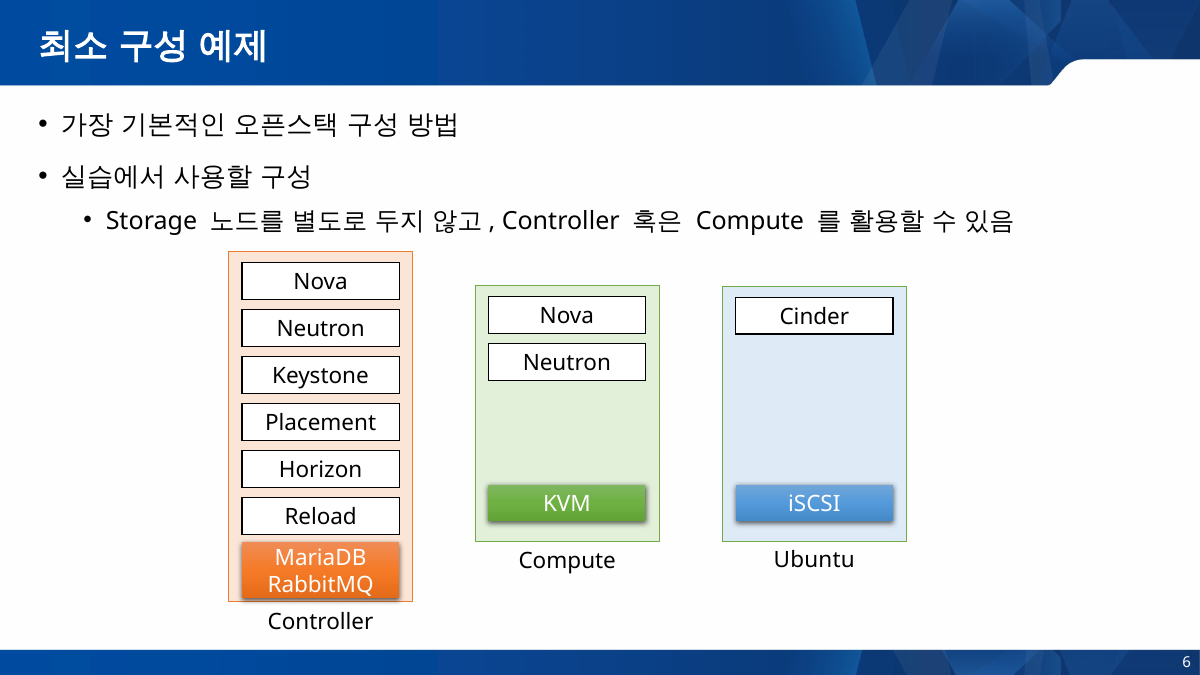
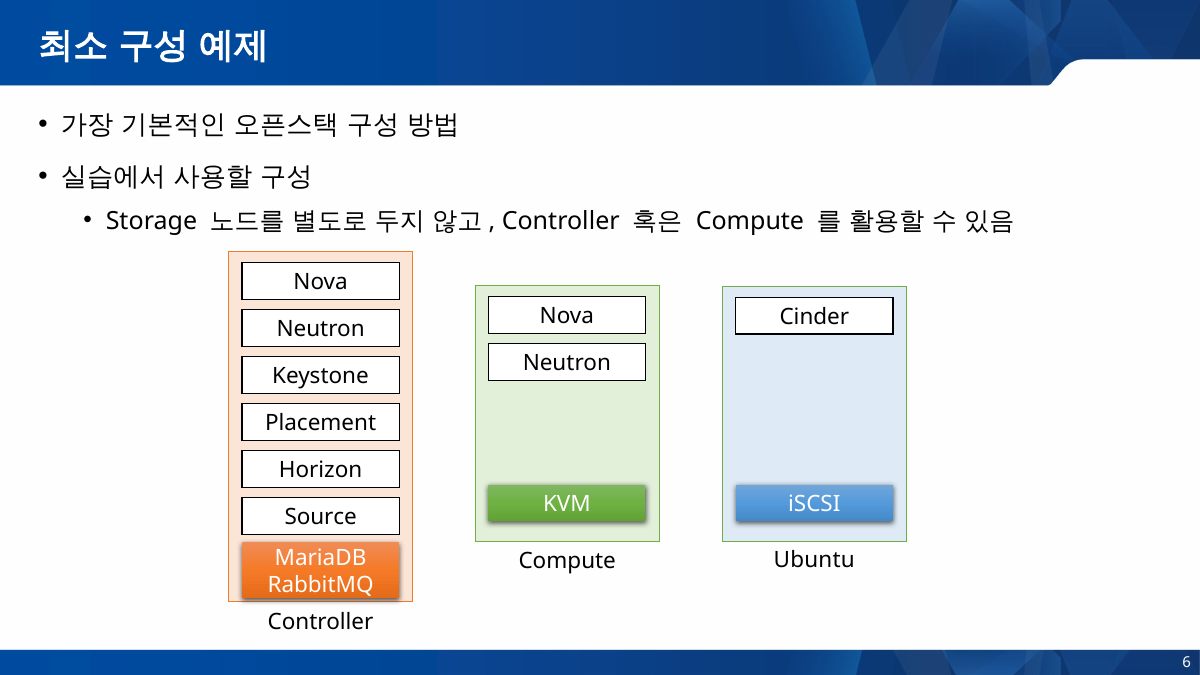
Reload: Reload -> Source
